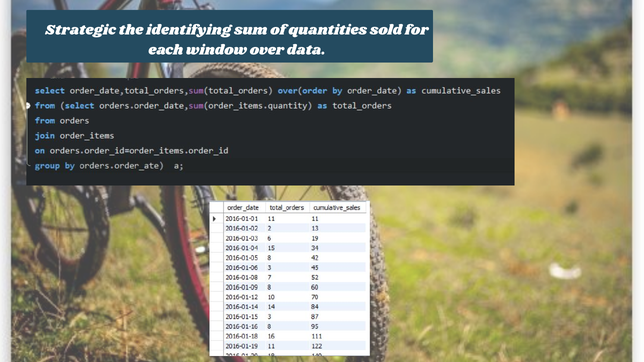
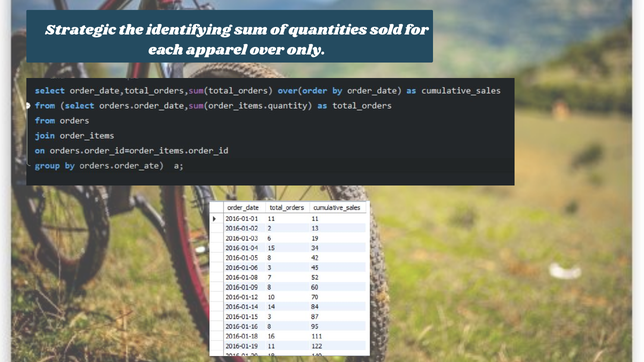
window: window -> apparel
data: data -> only
